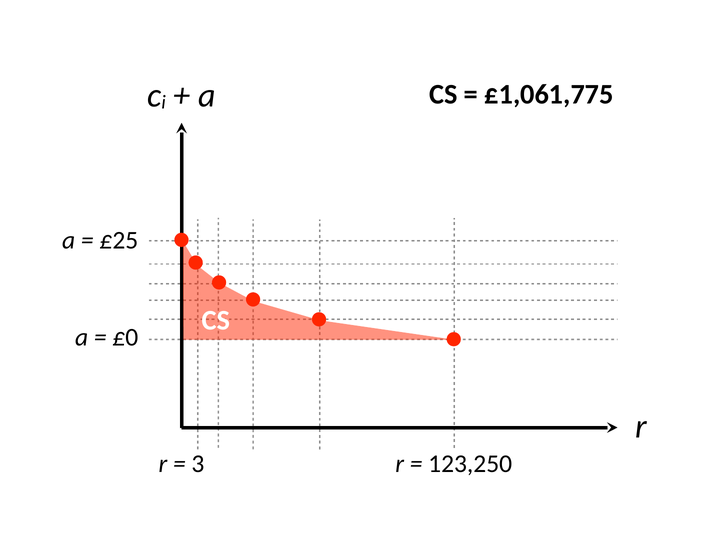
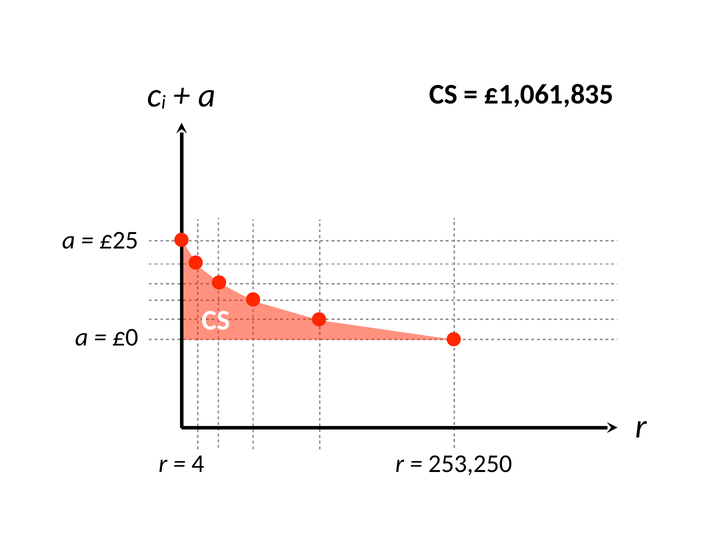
£1,061,775: £1,061,775 -> £1,061,835
3: 3 -> 4
123,250: 123,250 -> 253,250
